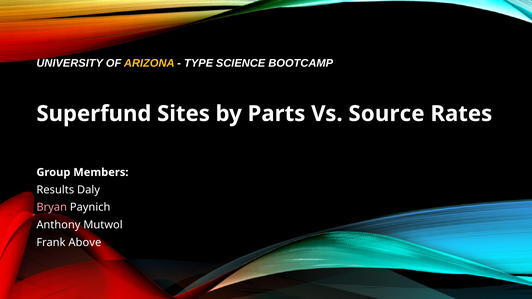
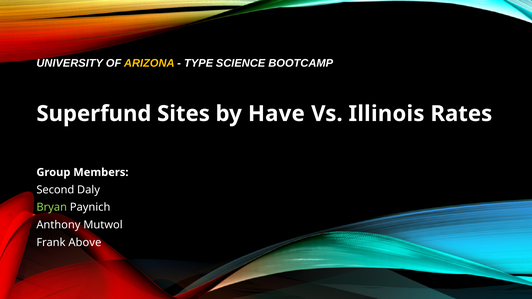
Parts: Parts -> Have
Source: Source -> Illinois
Results: Results -> Second
Bryan colour: pink -> light green
